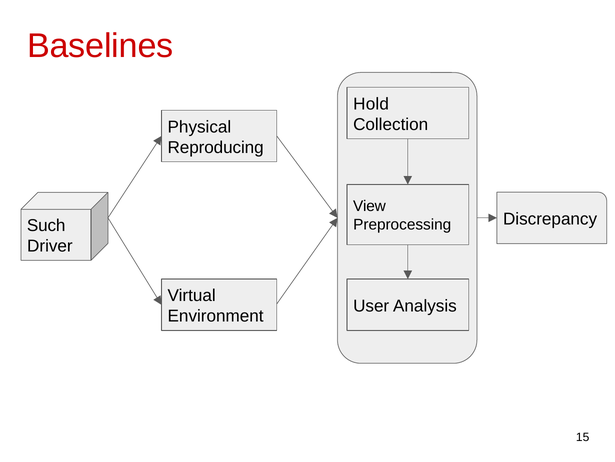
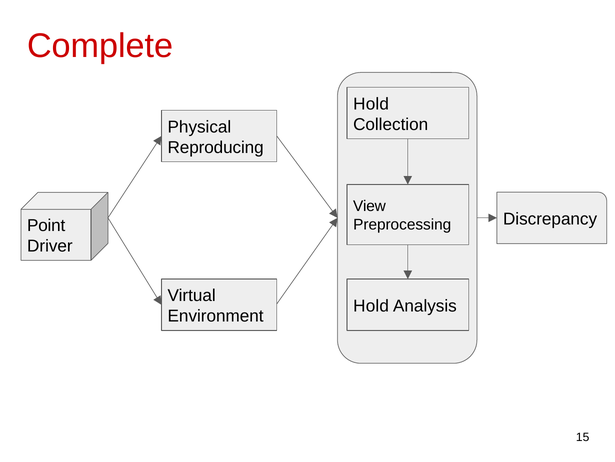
Baselines: Baselines -> Complete
Such: Such -> Point
User at (371, 305): User -> Hold
